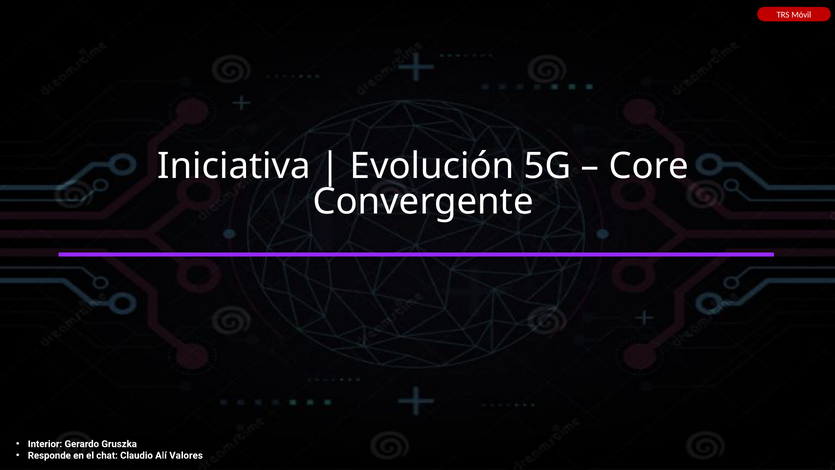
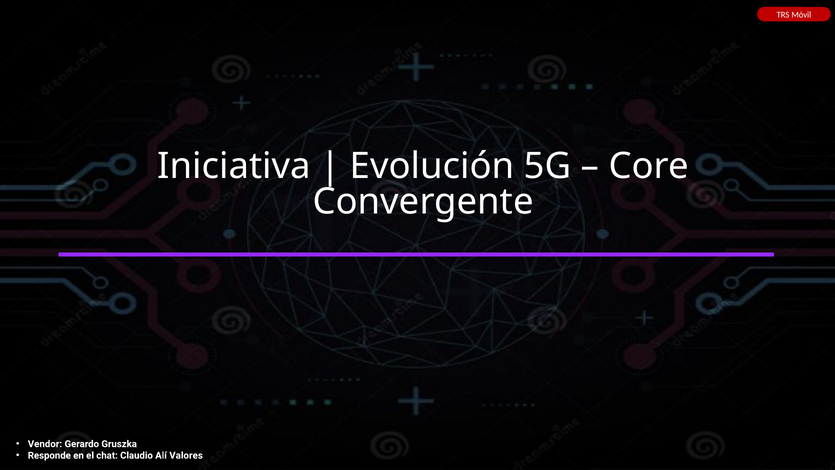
Interior: Interior -> Vendor
